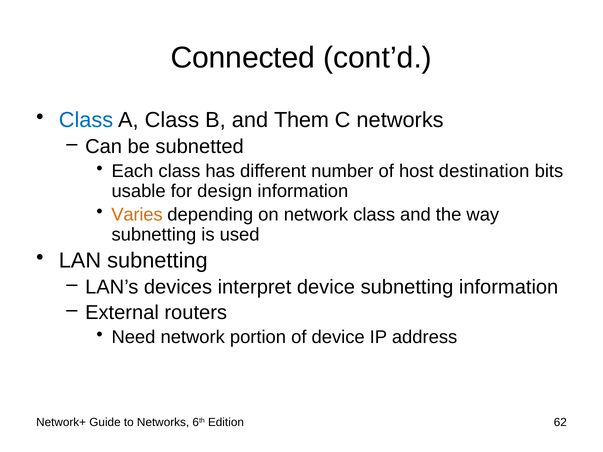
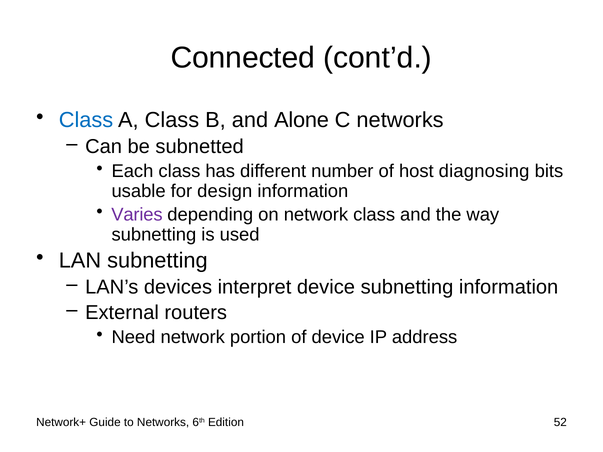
Them: Them -> Alone
destination: destination -> diagnosing
Varies colour: orange -> purple
62: 62 -> 52
